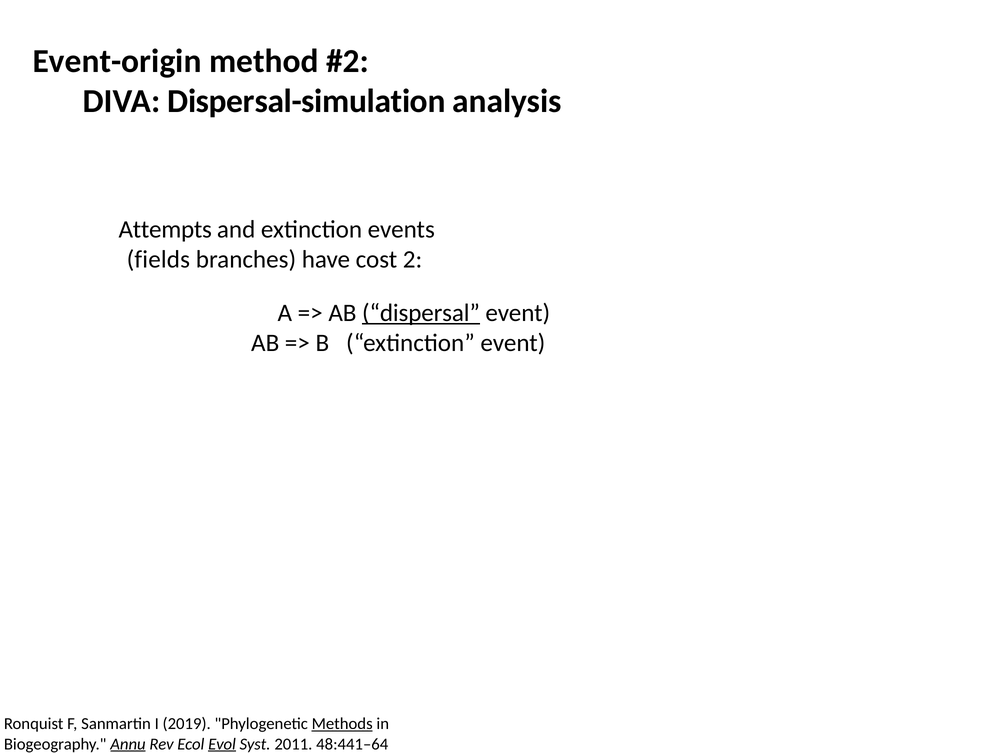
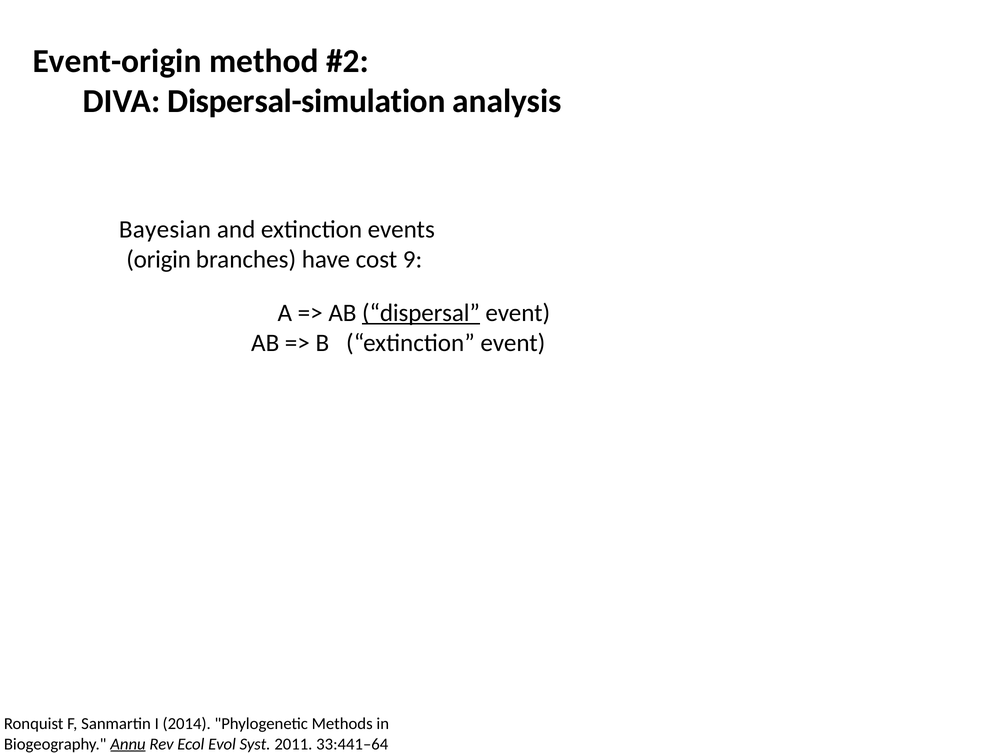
Attempts: Attempts -> Bayesian
fields: fields -> origin
2: 2 -> 9
2019: 2019 -> 2014
Methods underline: present -> none
Evol underline: present -> none
48:441–64: 48:441–64 -> 33:441–64
